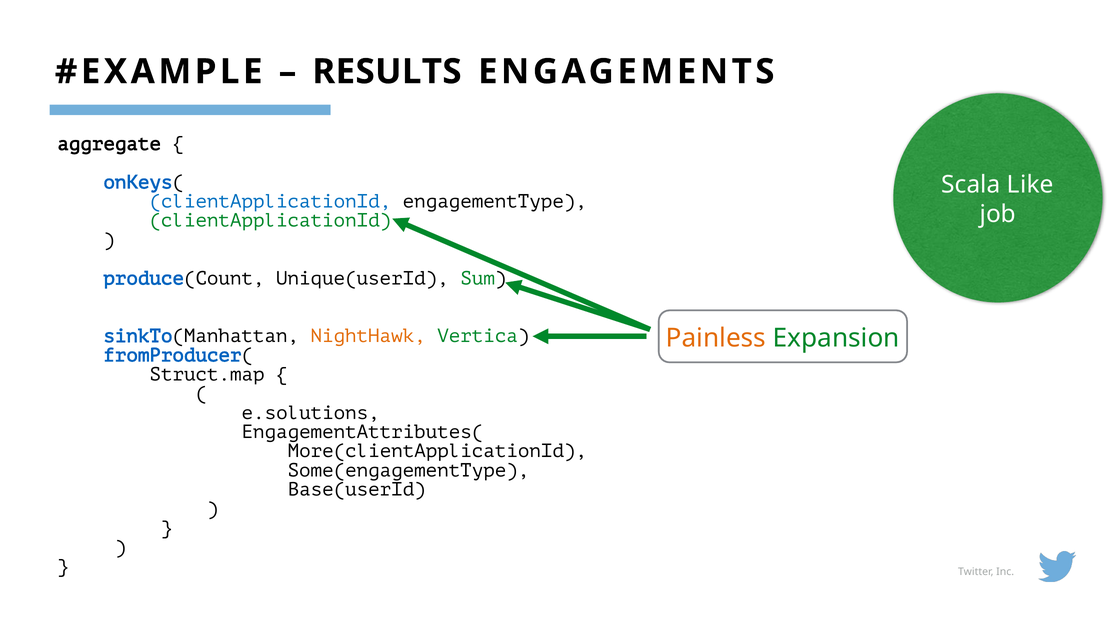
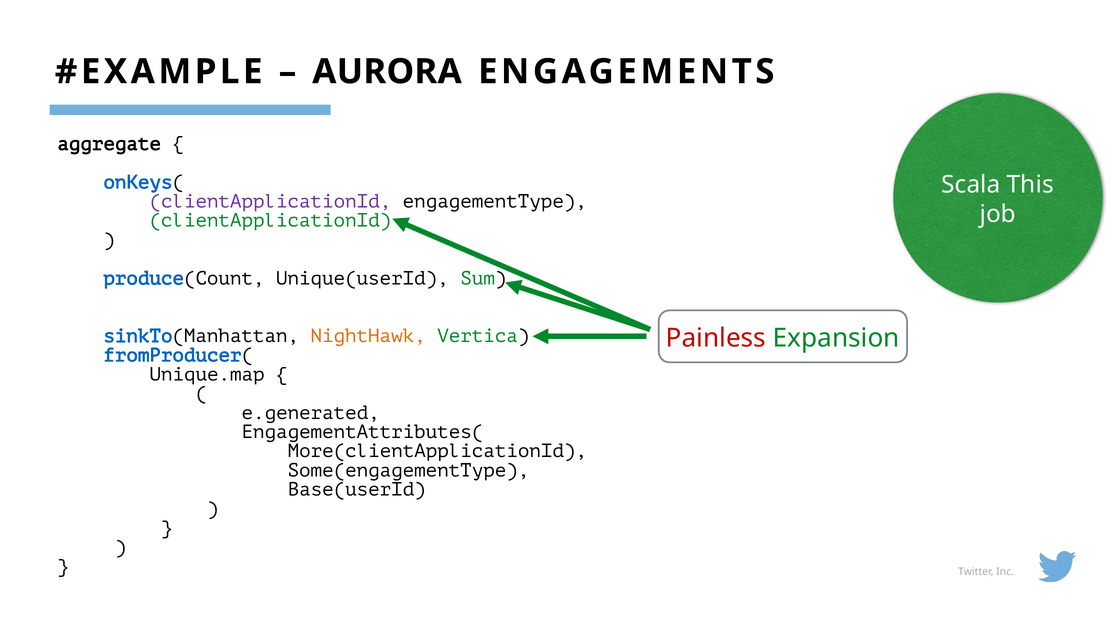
RESULTS: RESULTS -> AURORA
Like: Like -> This
clientApplicationId at (270, 201) colour: blue -> purple
Painless colour: orange -> red
Struct.map: Struct.map -> Unique.map
e.solutions: e.solutions -> e.generated
